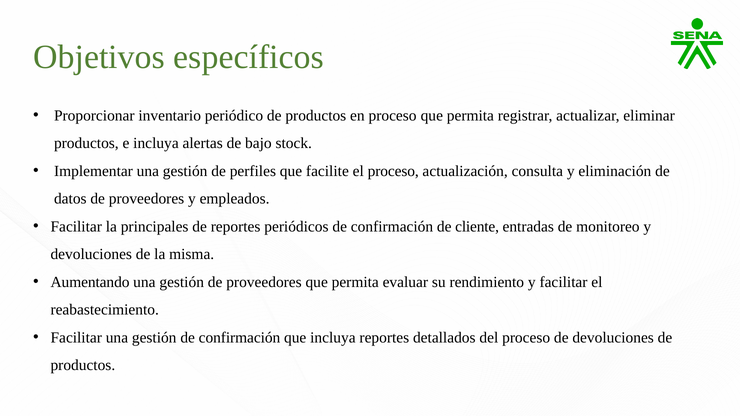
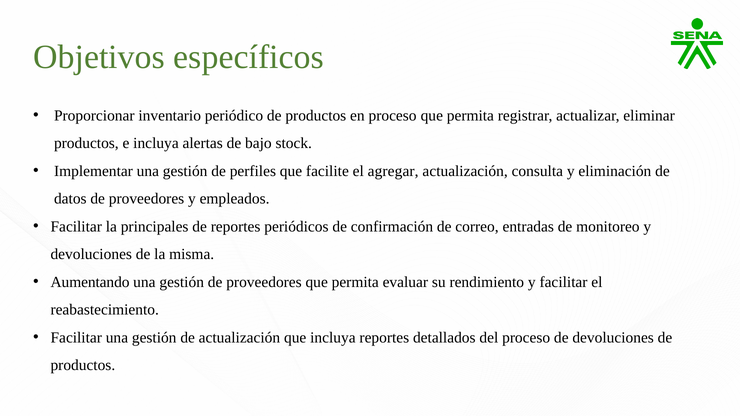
el proceso: proceso -> agregar
cliente: cliente -> correo
gestión de confirmación: confirmación -> actualización
